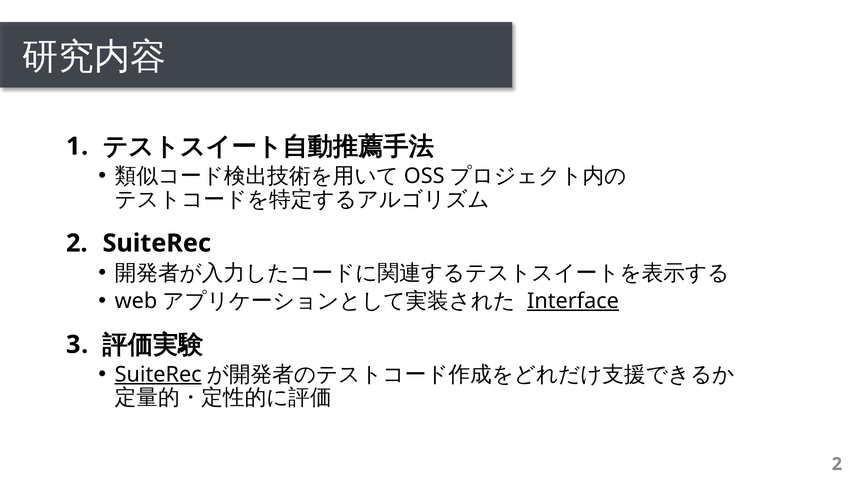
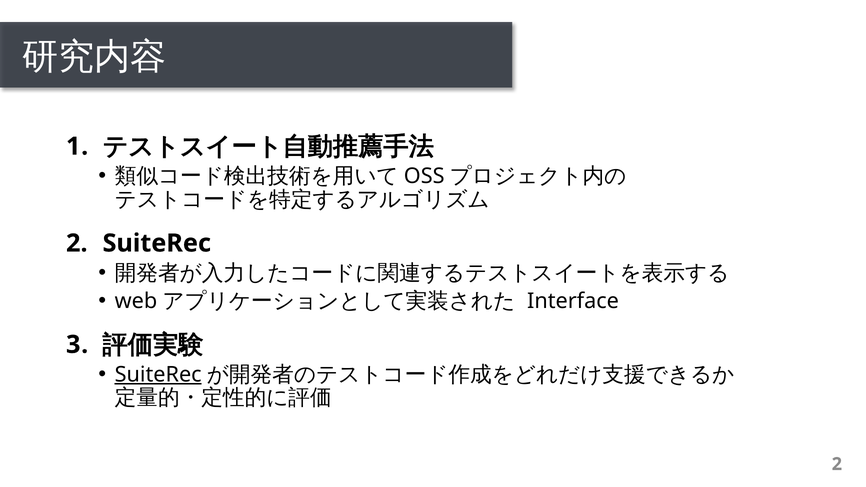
Interface underline: present -> none
